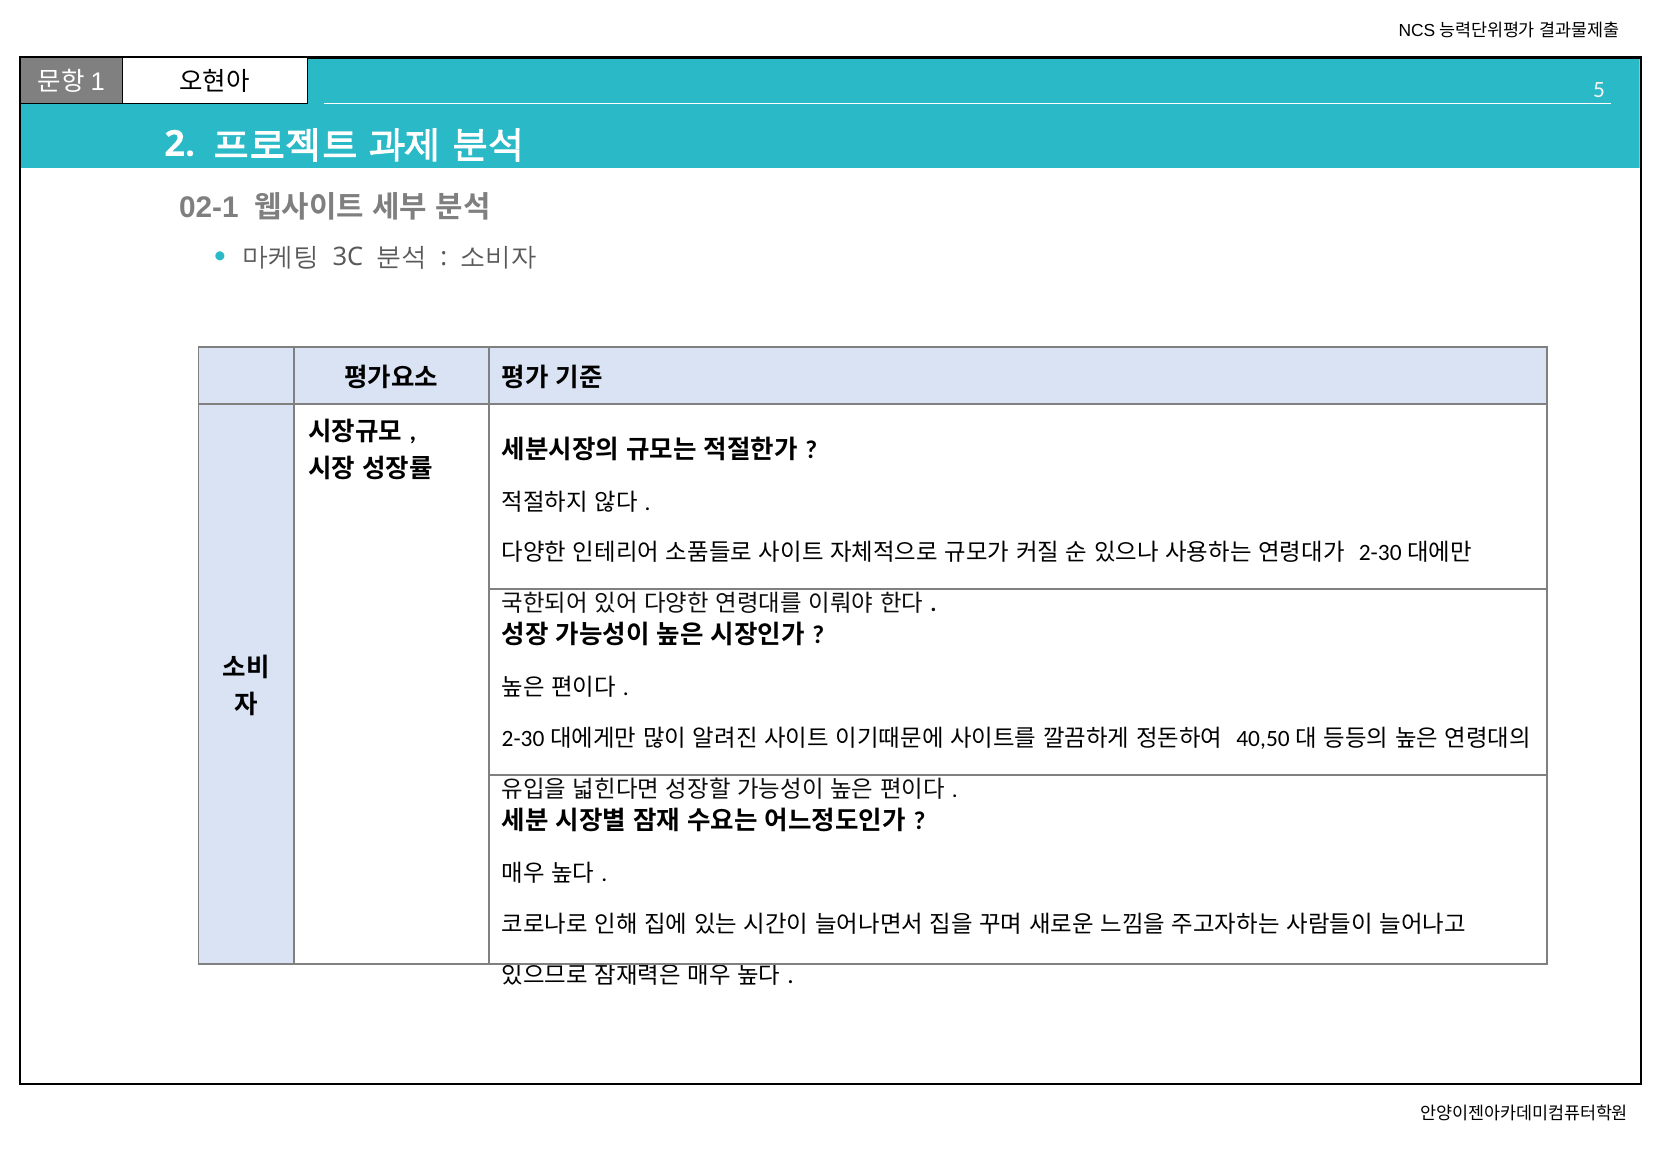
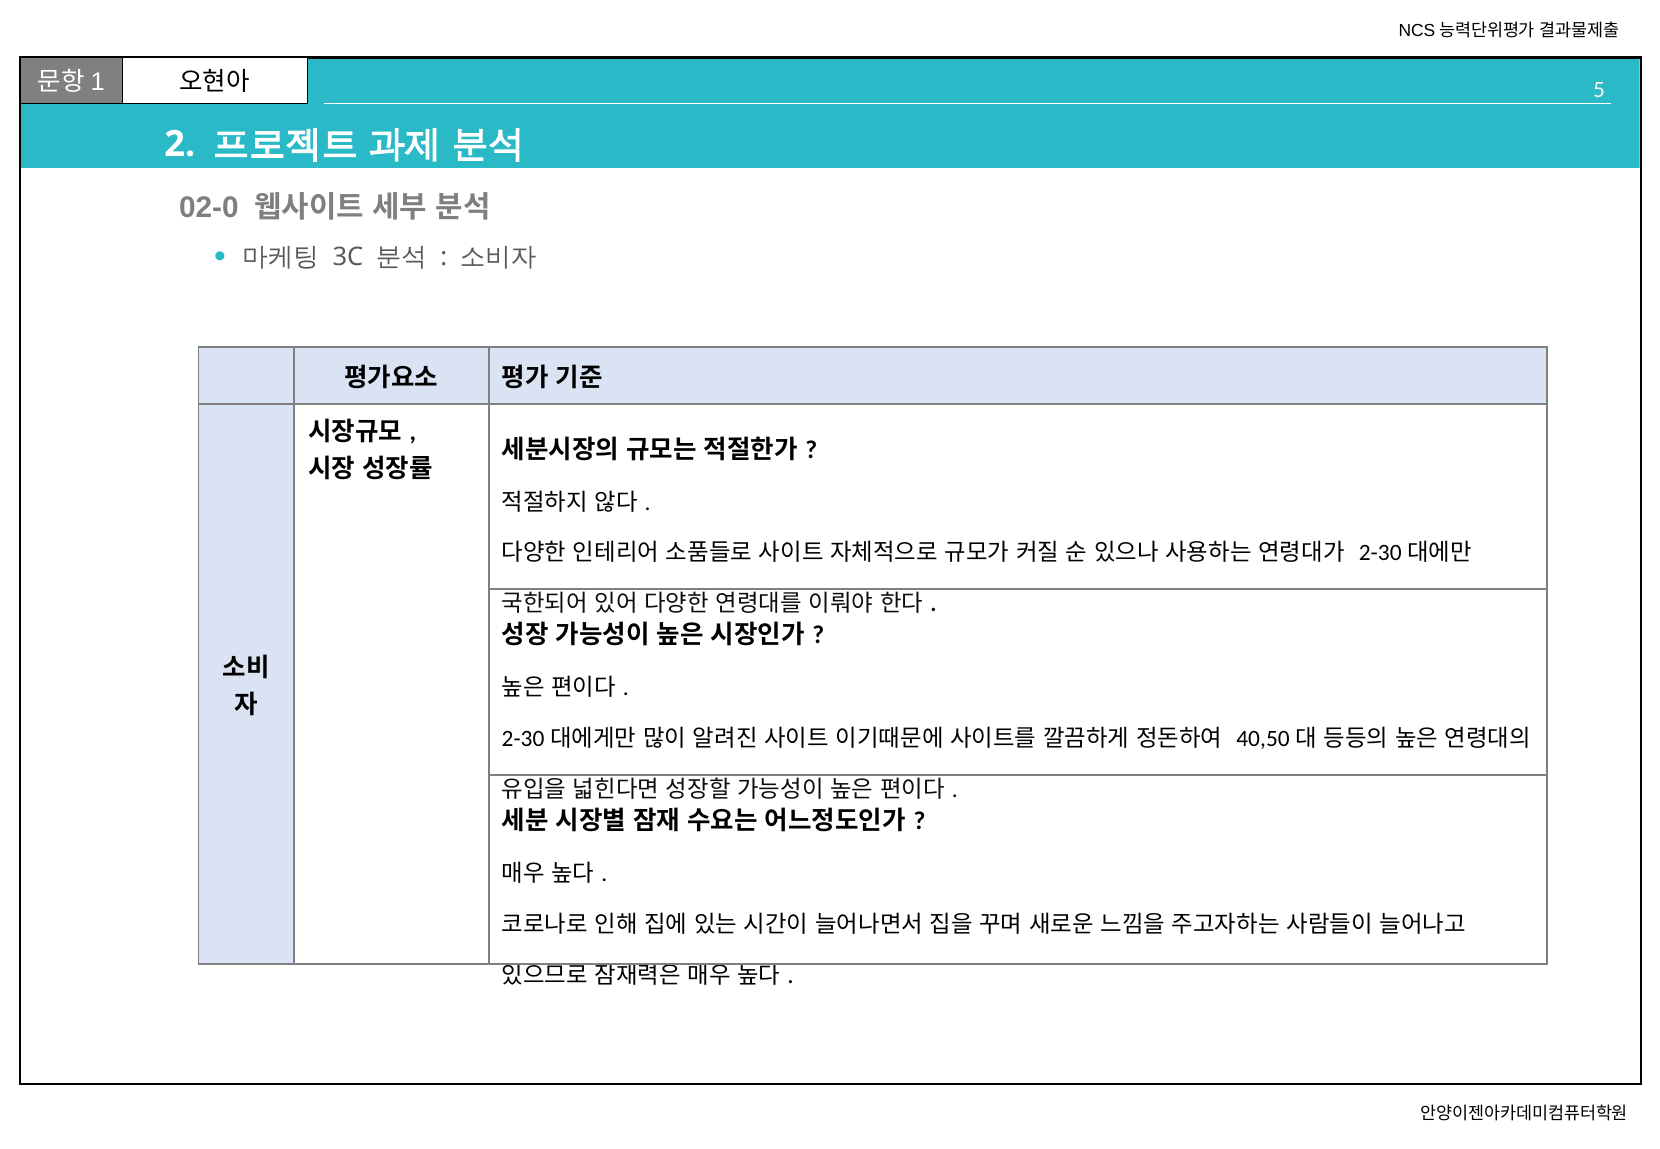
02-1: 02-1 -> 02-0
